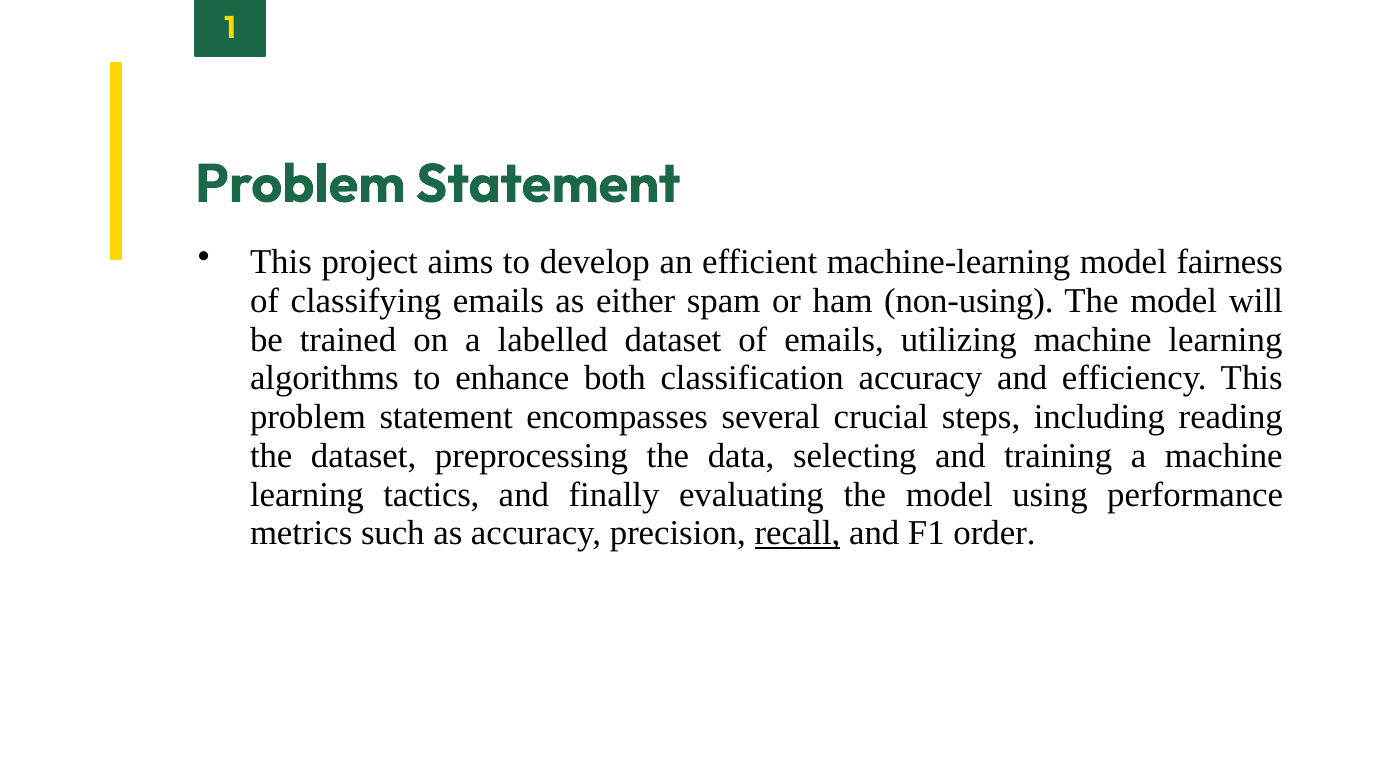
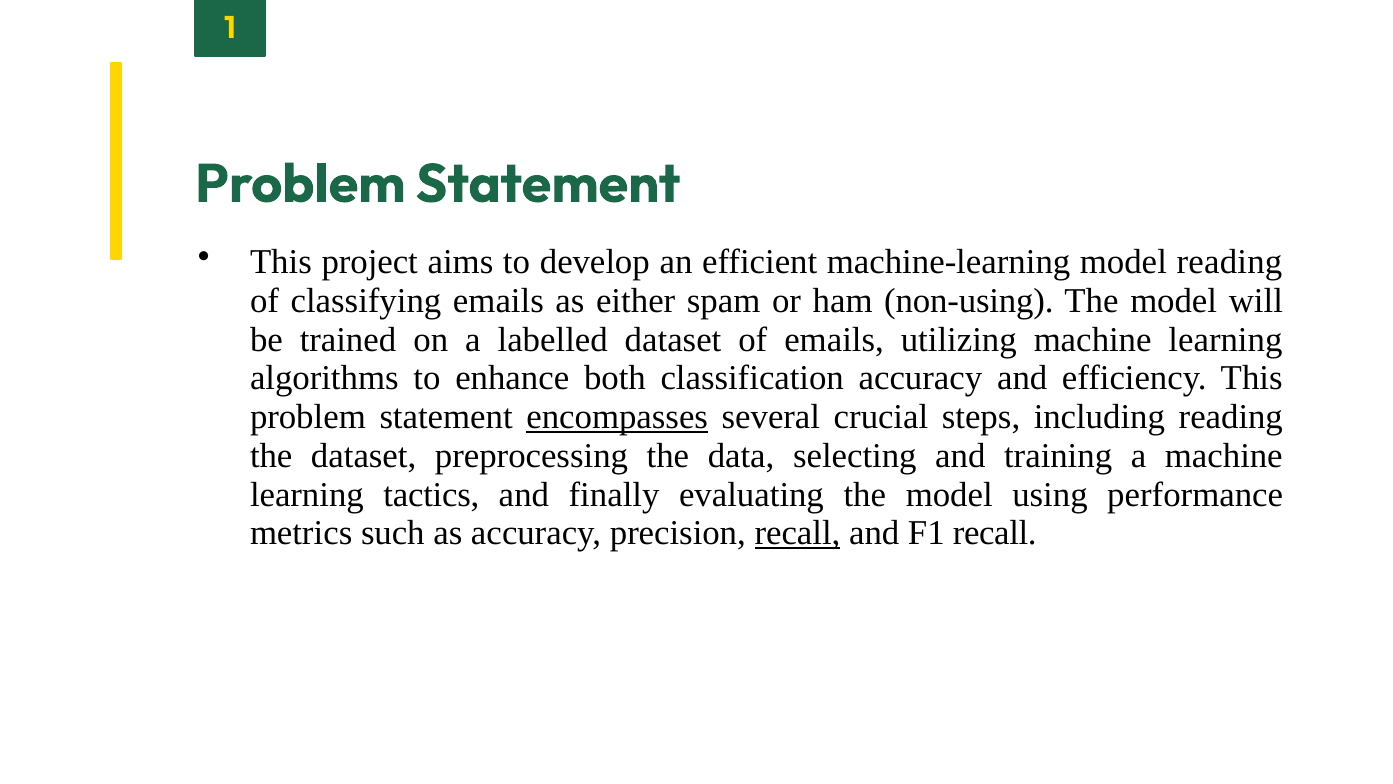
model fairness: fairness -> reading
encompasses underline: none -> present
F1 order: order -> recall
